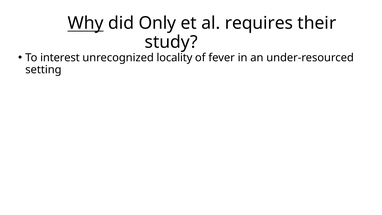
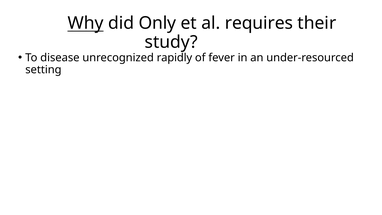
interest: interest -> disease
locality: locality -> rapidly
